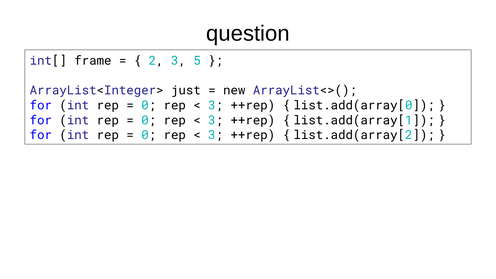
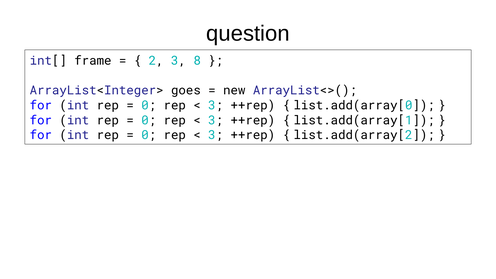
5: 5 -> 8
just: just -> goes
